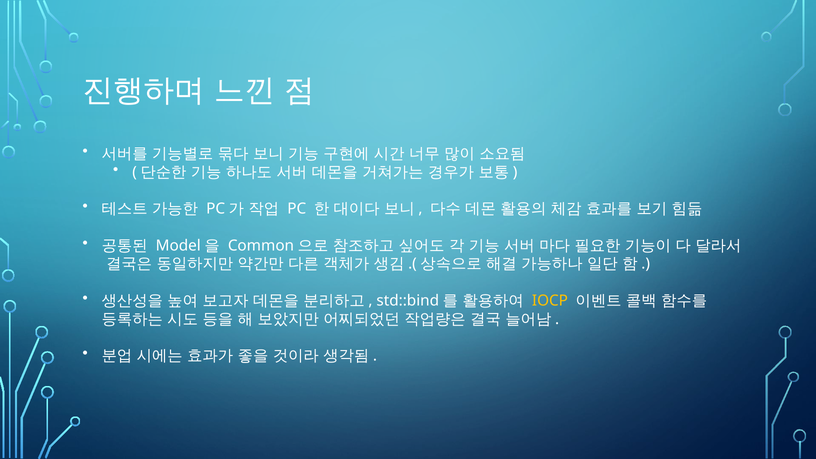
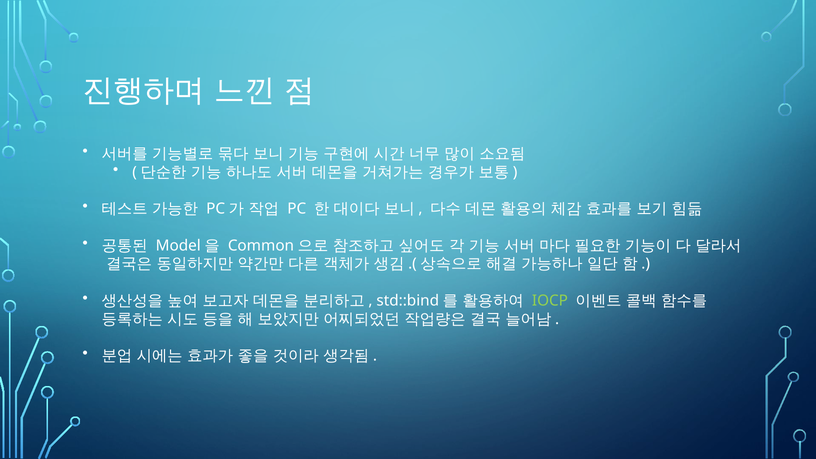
IOCP colour: yellow -> light green
